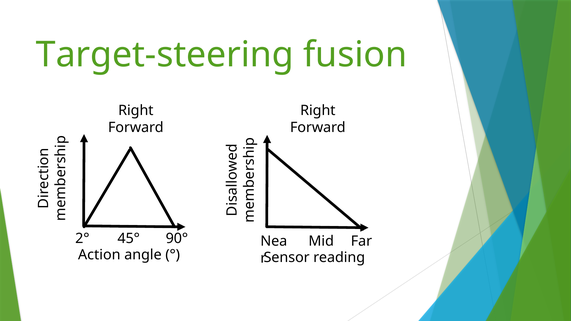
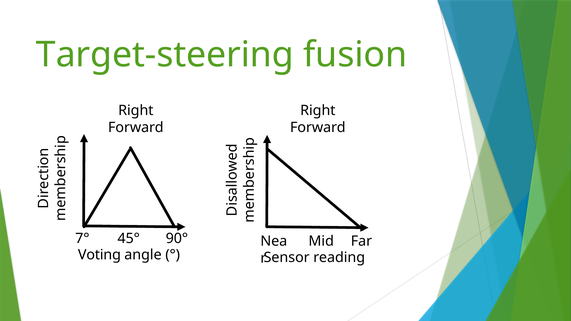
2°: 2° -> 7°
Action: Action -> Voting
